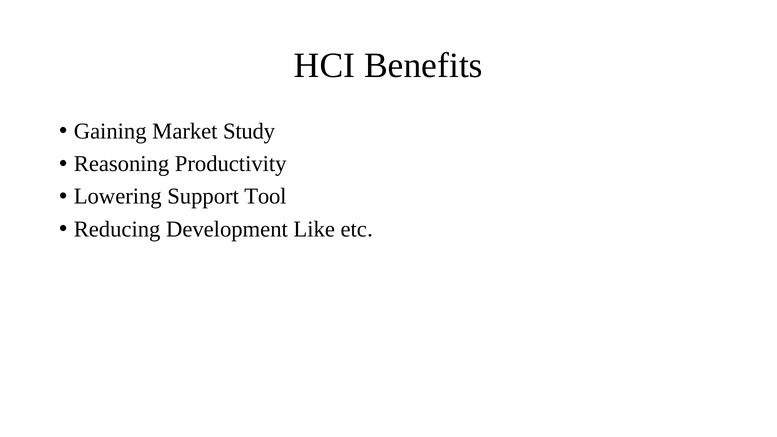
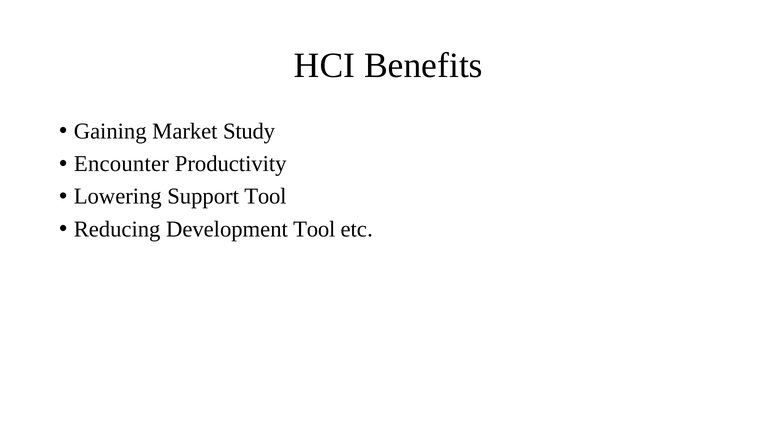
Reasoning: Reasoning -> Encounter
Development Like: Like -> Tool
